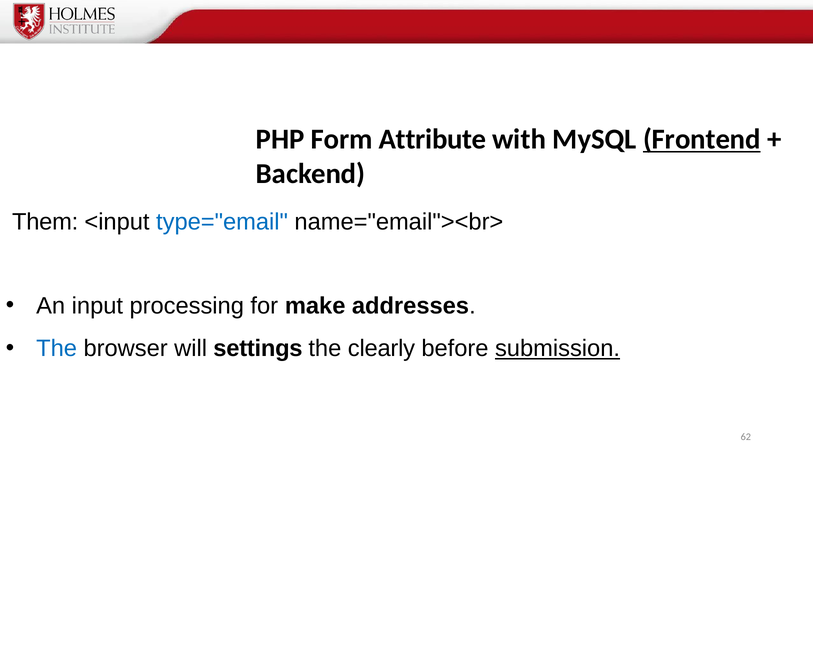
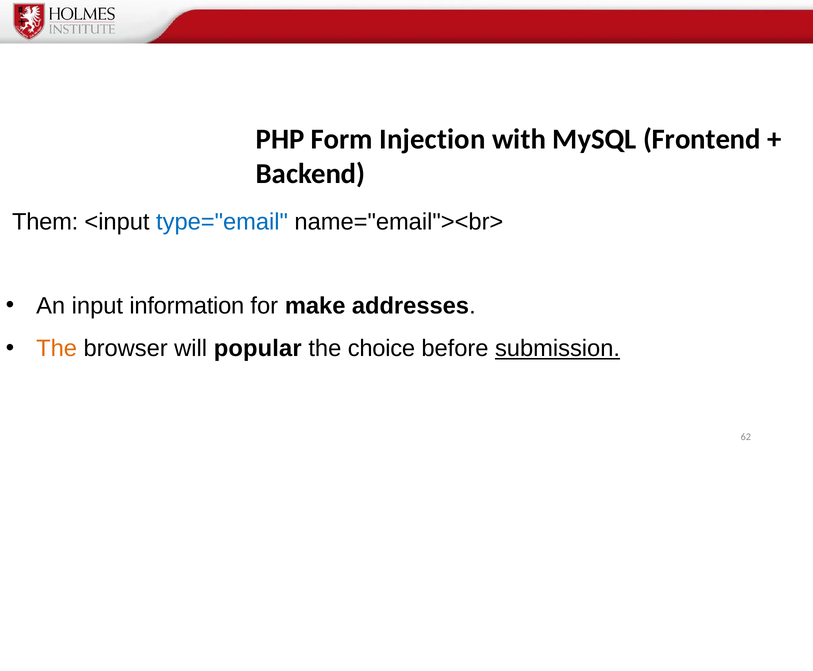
Attribute: Attribute -> Injection
Frontend underline: present -> none
processing: processing -> information
The at (57, 348) colour: blue -> orange
settings: settings -> popular
clearly: clearly -> choice
